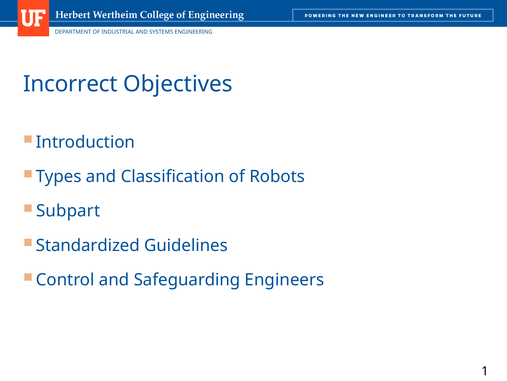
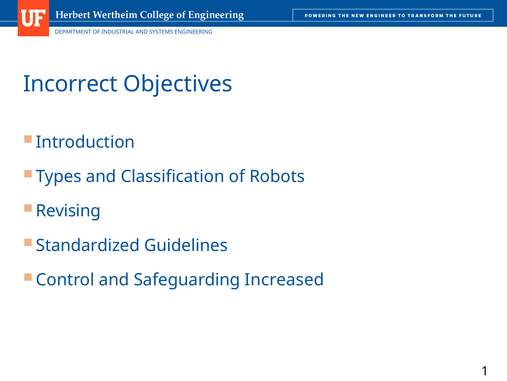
Subpart: Subpart -> Revising
Engineers: Engineers -> Increased
